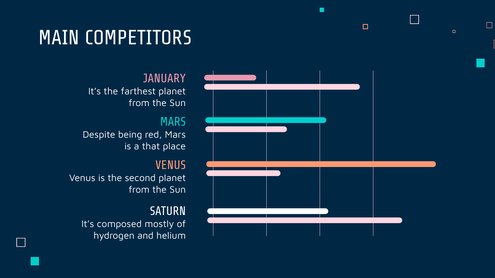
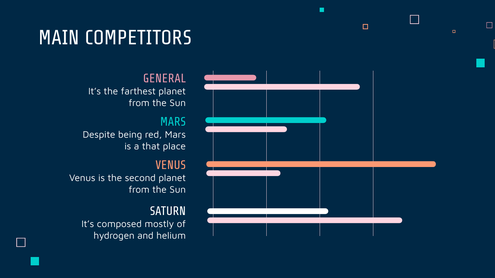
JANUARY: JANUARY -> GENERAL
